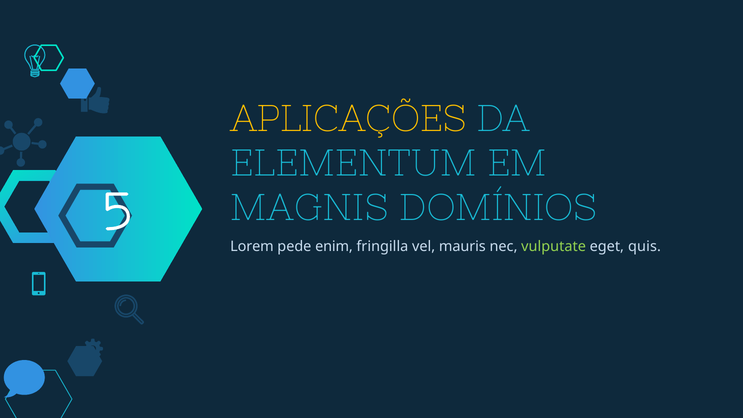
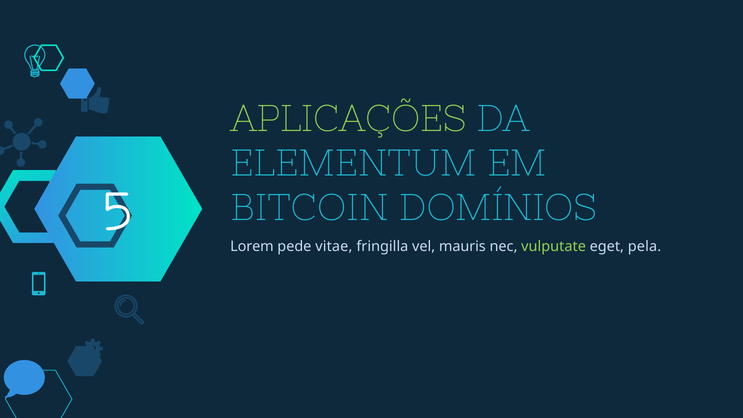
APLICAÇÕES colour: yellow -> light green
MAGNIS: MAGNIS -> BITCOIN
enim: enim -> vitae
quis: quis -> pela
